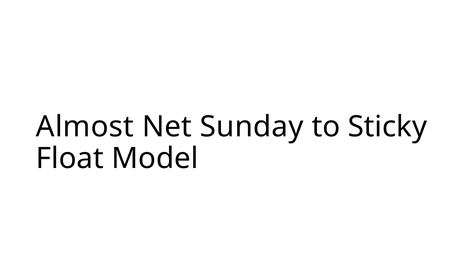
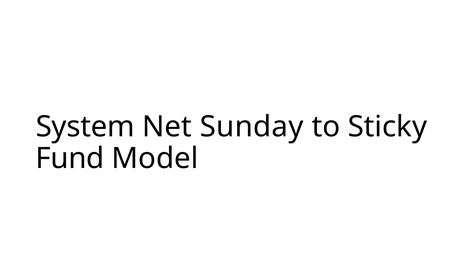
Almost: Almost -> System
Float: Float -> Fund
